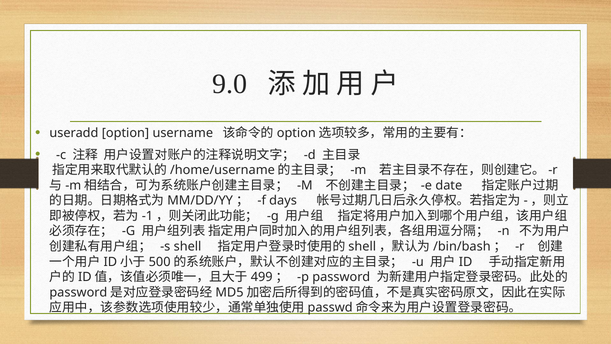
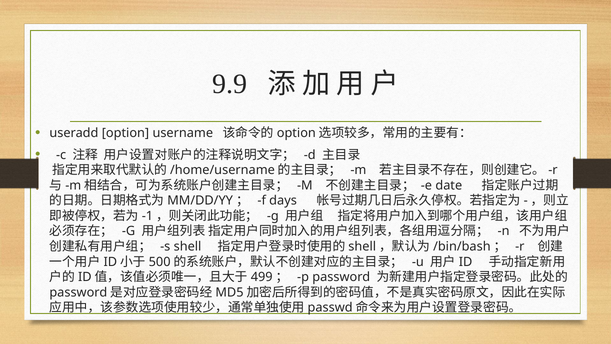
9.0: 9.0 -> 9.9
